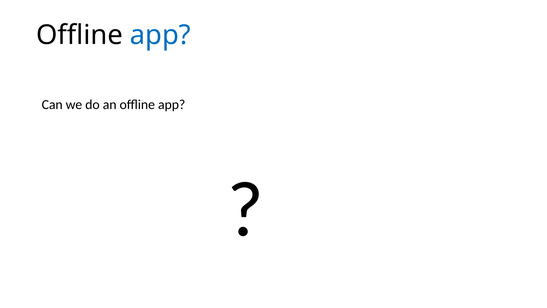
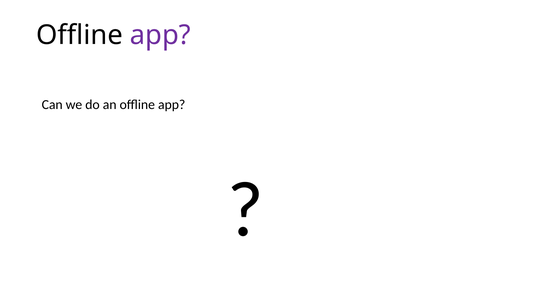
app at (160, 35) colour: blue -> purple
